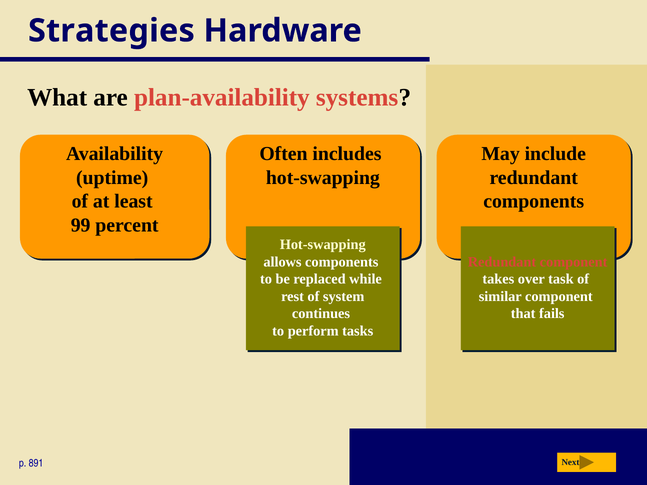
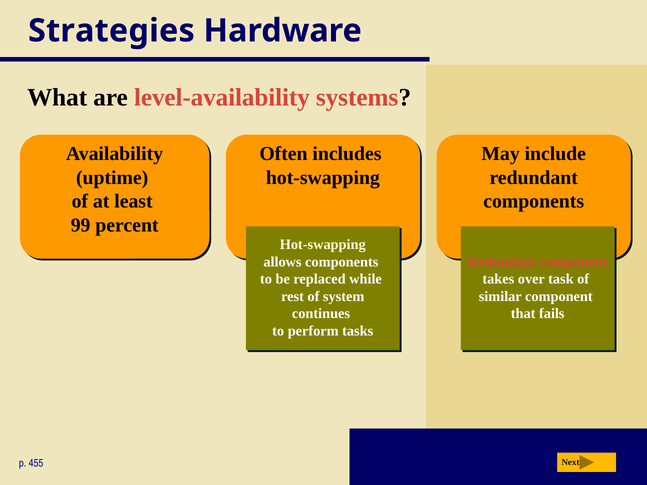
plan-availability: plan-availability -> level-availability
891: 891 -> 455
